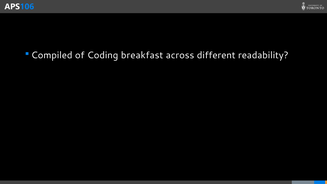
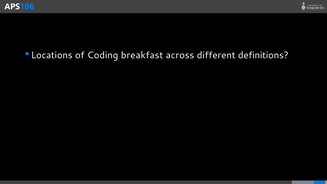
Compiled: Compiled -> Locations
readability: readability -> definitions
